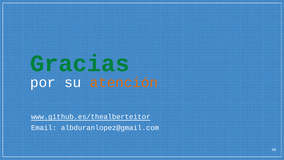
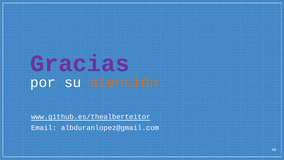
Gracias colour: green -> purple
